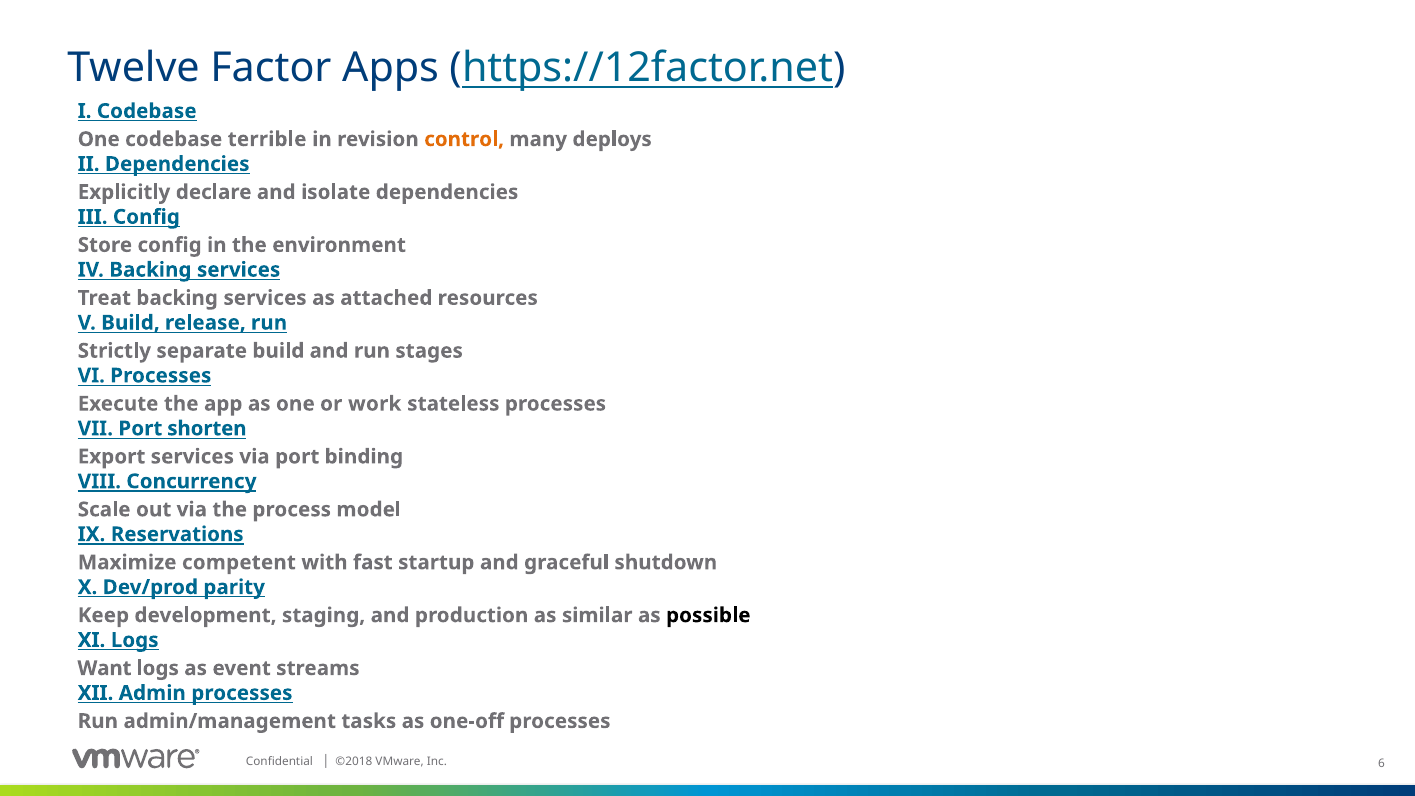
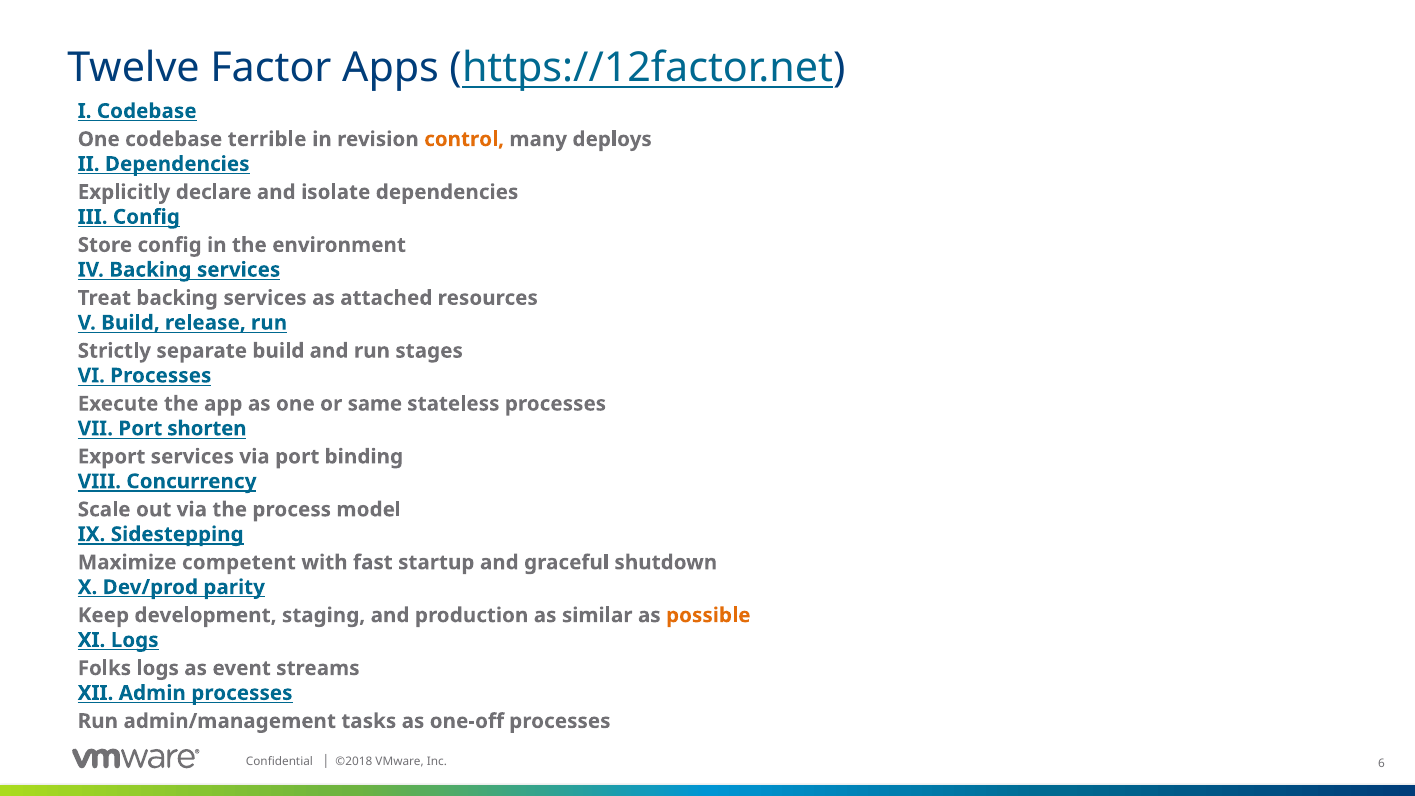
work: work -> same
Reservations: Reservations -> Sidestepping
possible colour: black -> orange
Want: Want -> Folks
